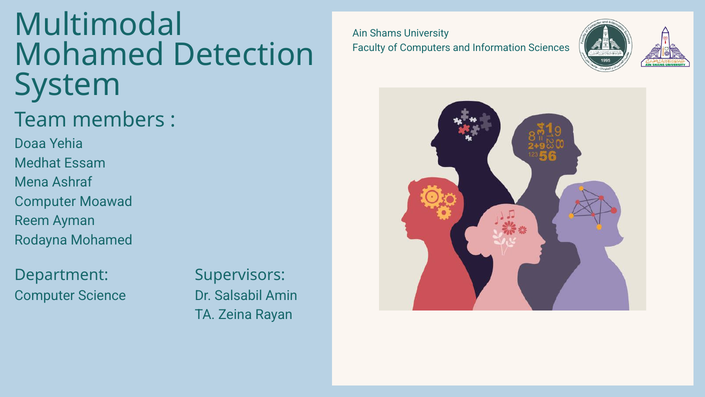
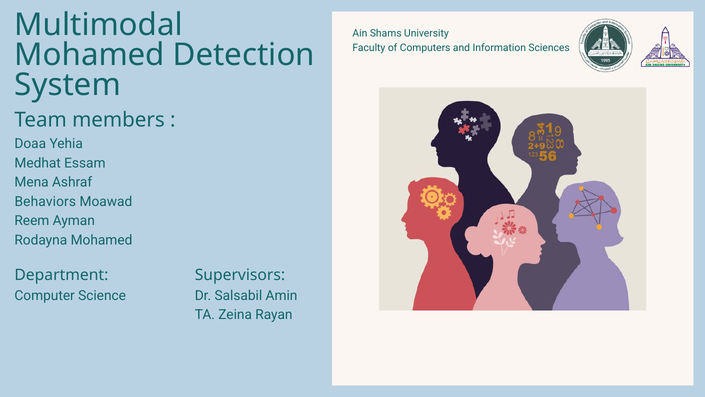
Computer at (45, 201): Computer -> Behaviors
